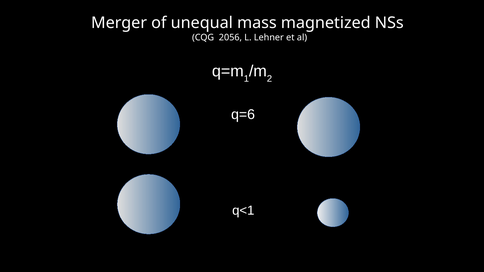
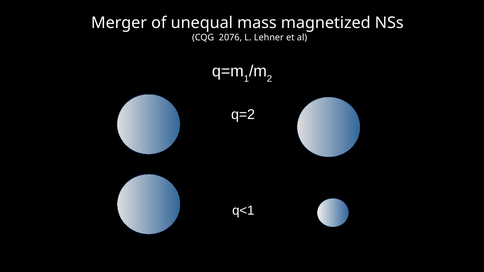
2056: 2056 -> 2076
q=6: q=6 -> q=2
